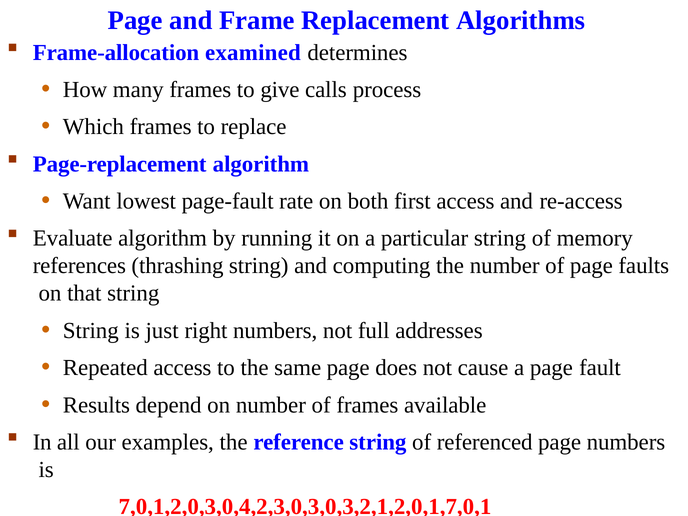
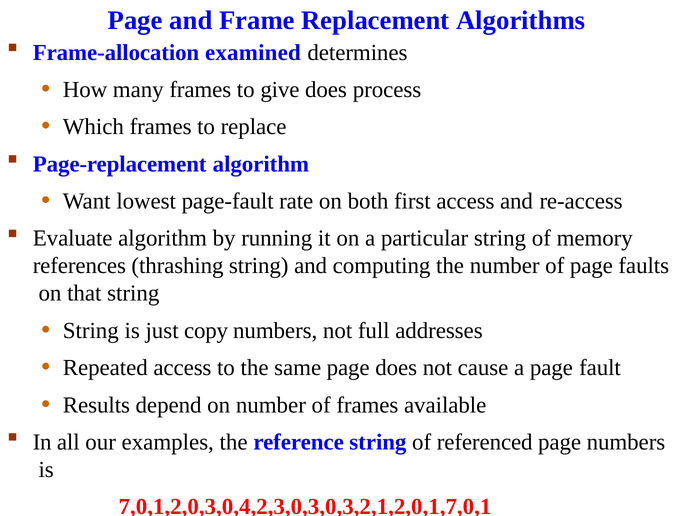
give calls: calls -> does
right: right -> copy
